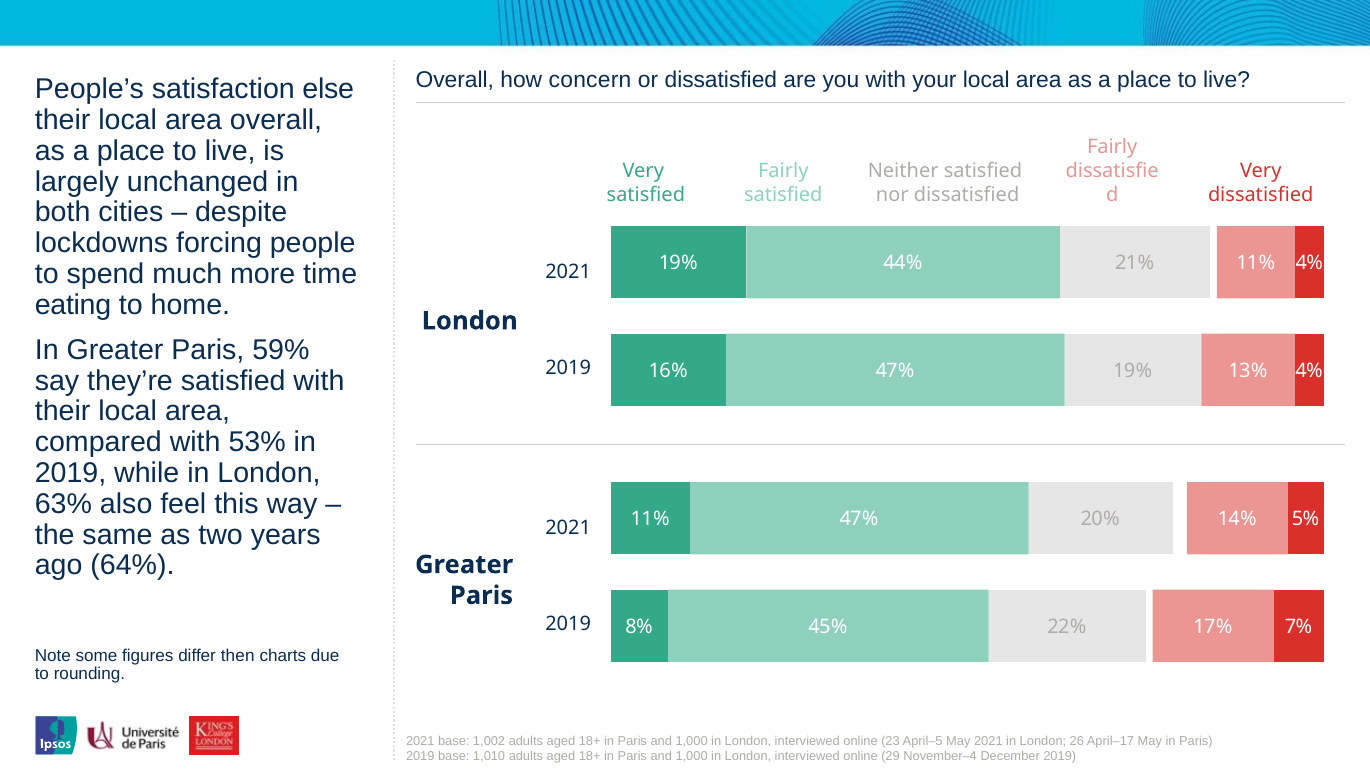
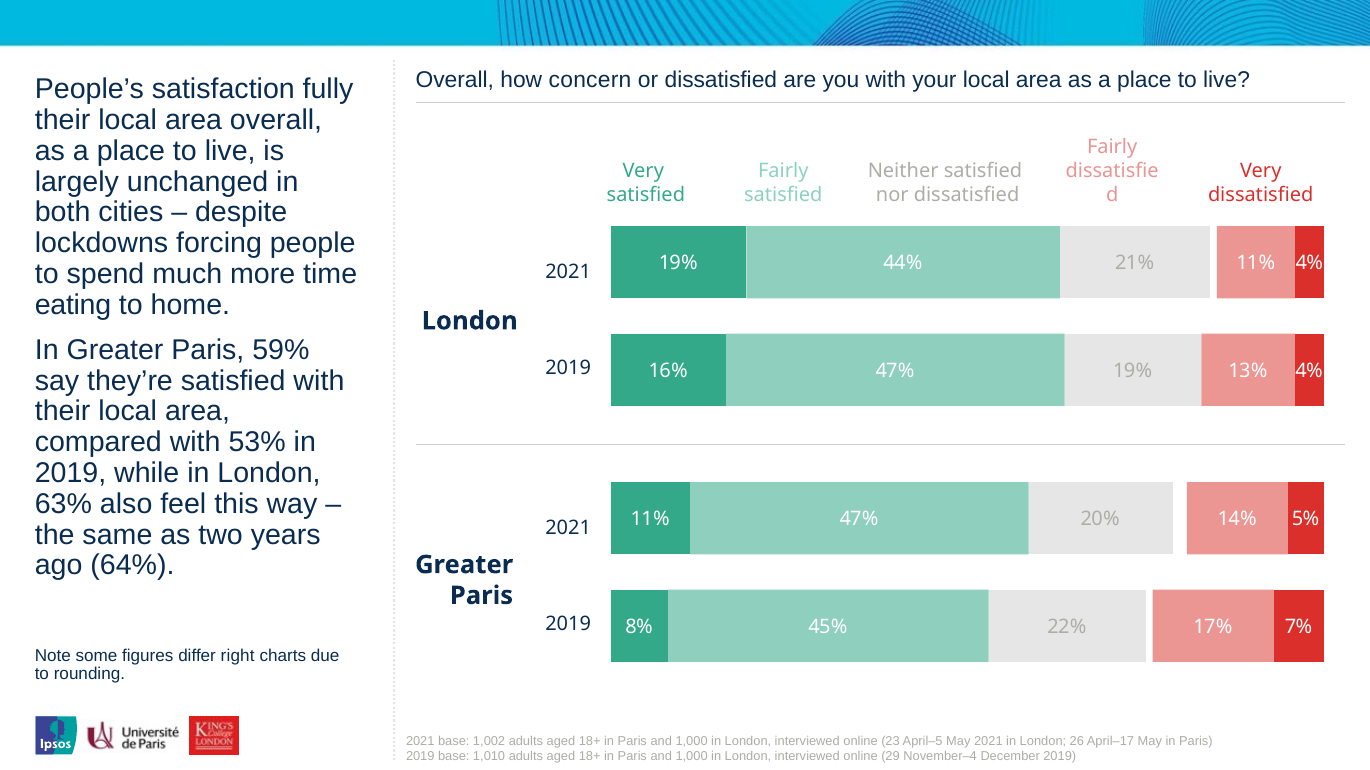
else: else -> fully
then: then -> right
